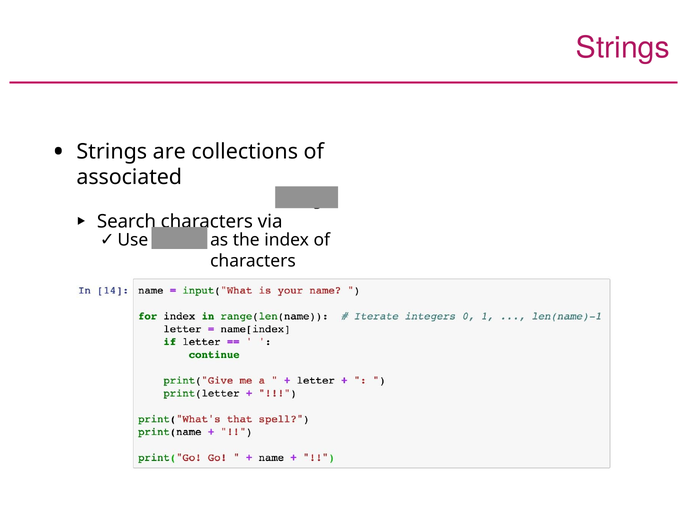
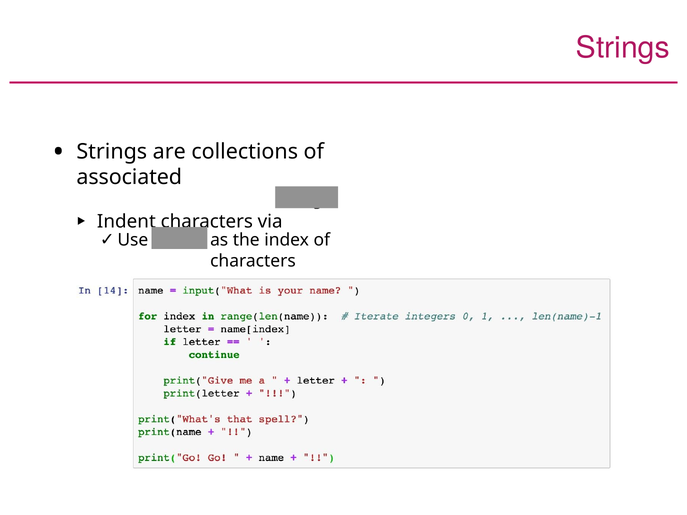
Search: Search -> Indent
